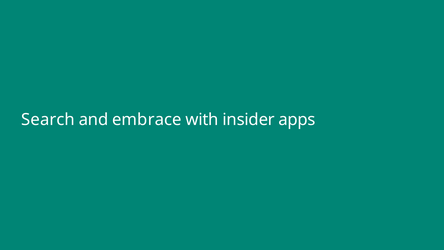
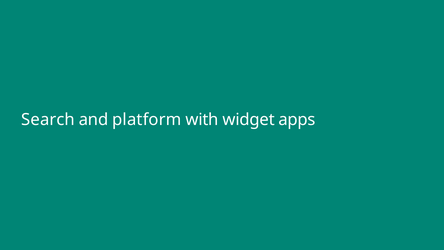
embrace: embrace -> platform
insider: insider -> widget
